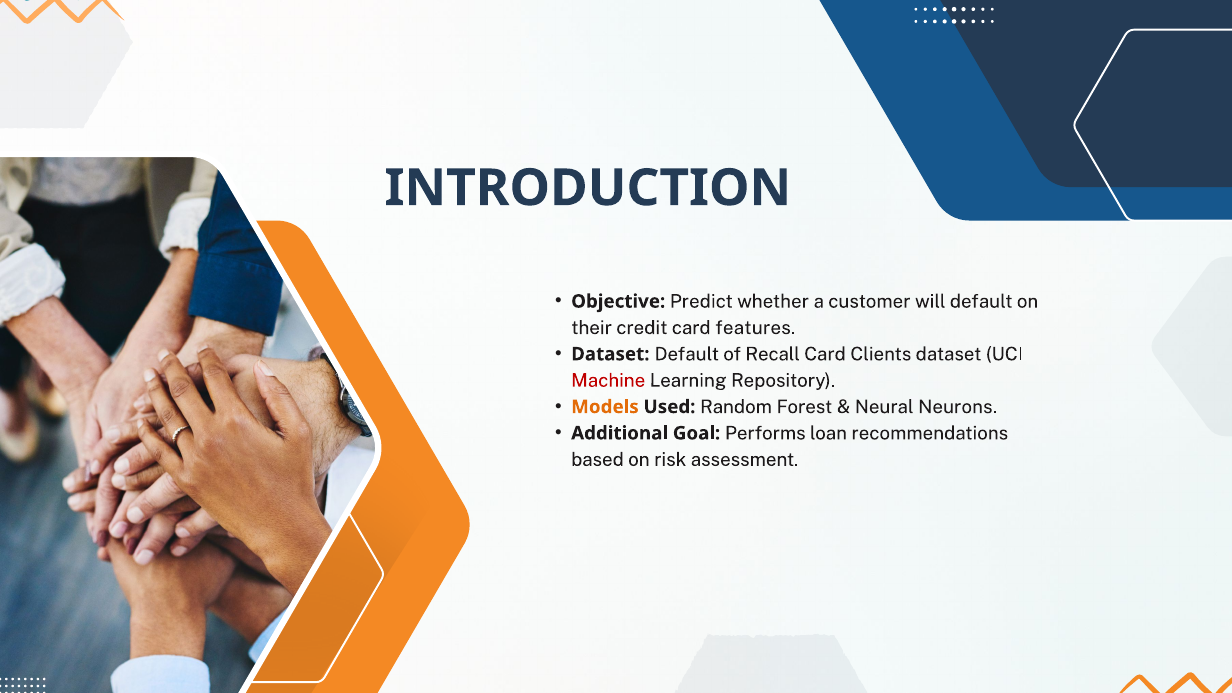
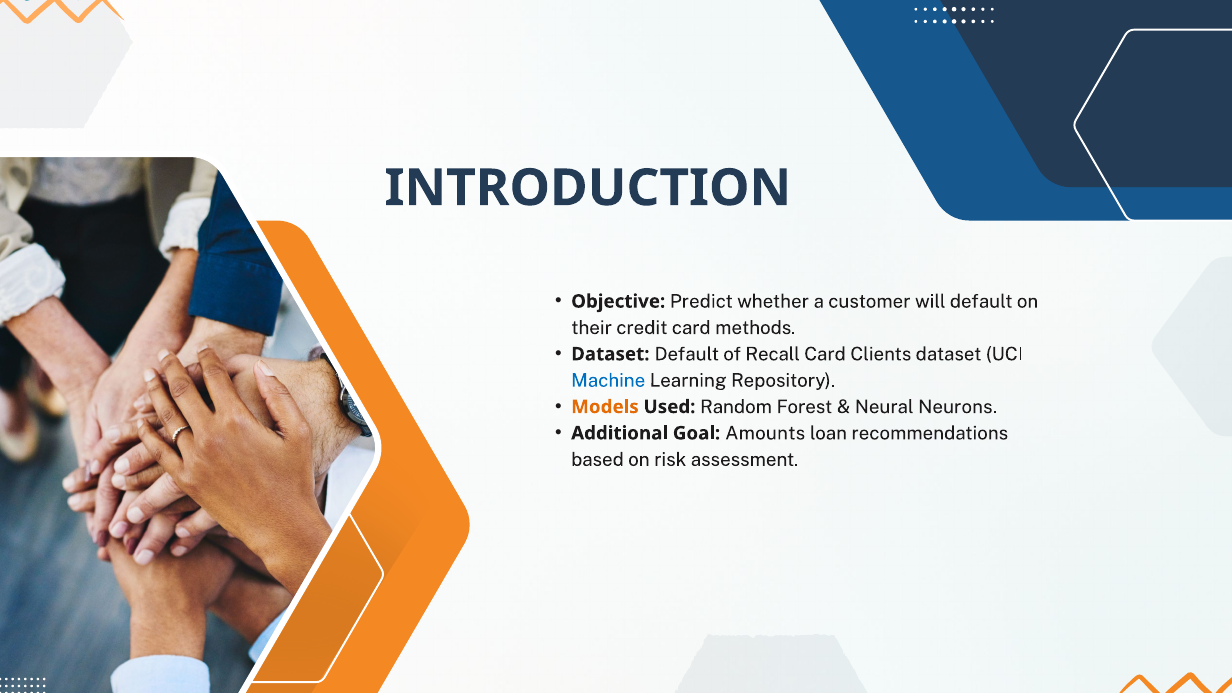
features: features -> methods
Machine colour: red -> blue
Performs: Performs -> Amounts
